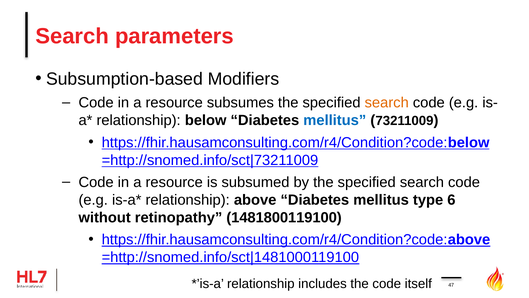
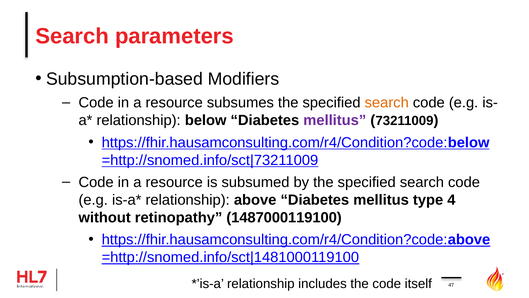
mellitus at (335, 120) colour: blue -> purple
6: 6 -> 4
1481800119100: 1481800119100 -> 1487000119100
